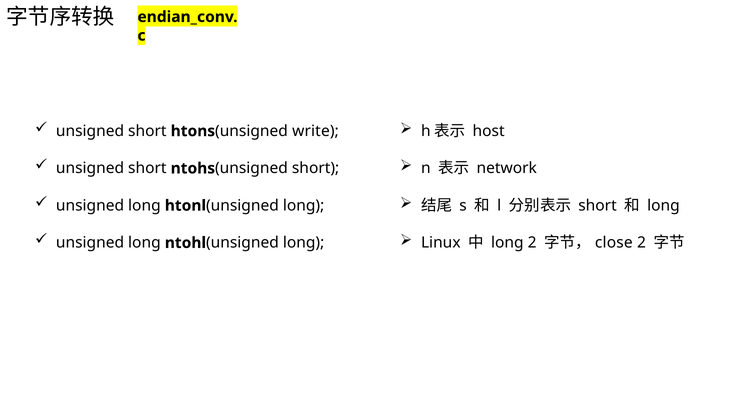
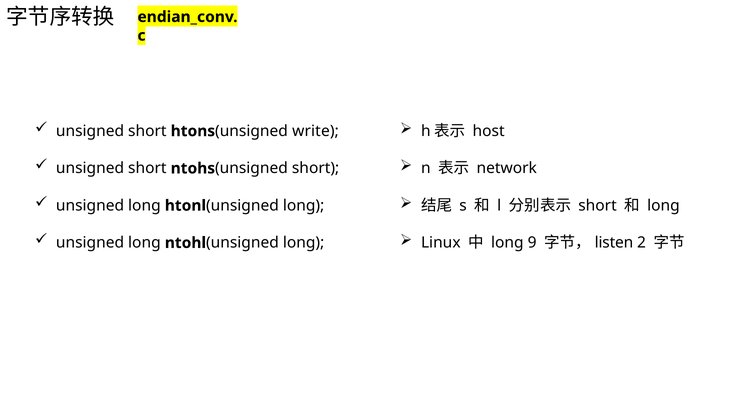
long 2: 2 -> 9
close: close -> listen
